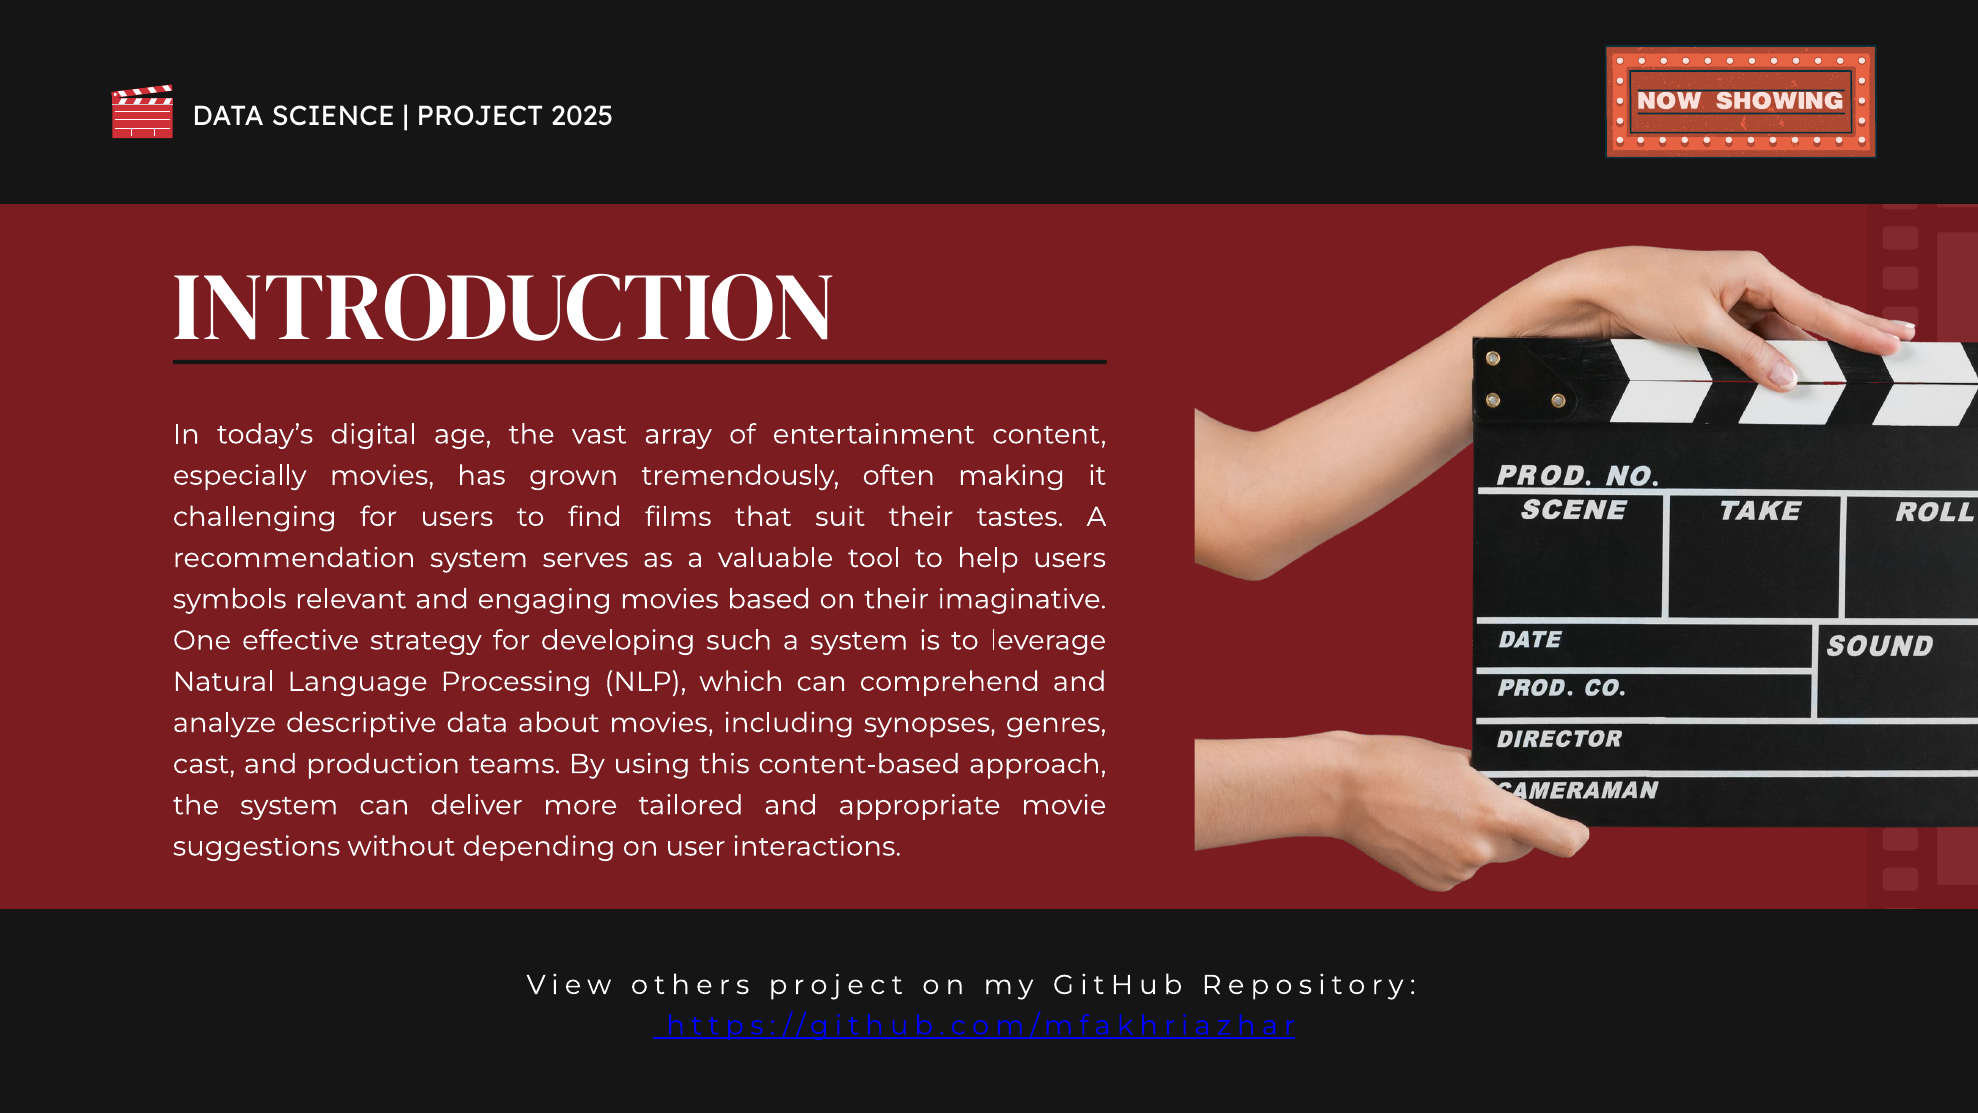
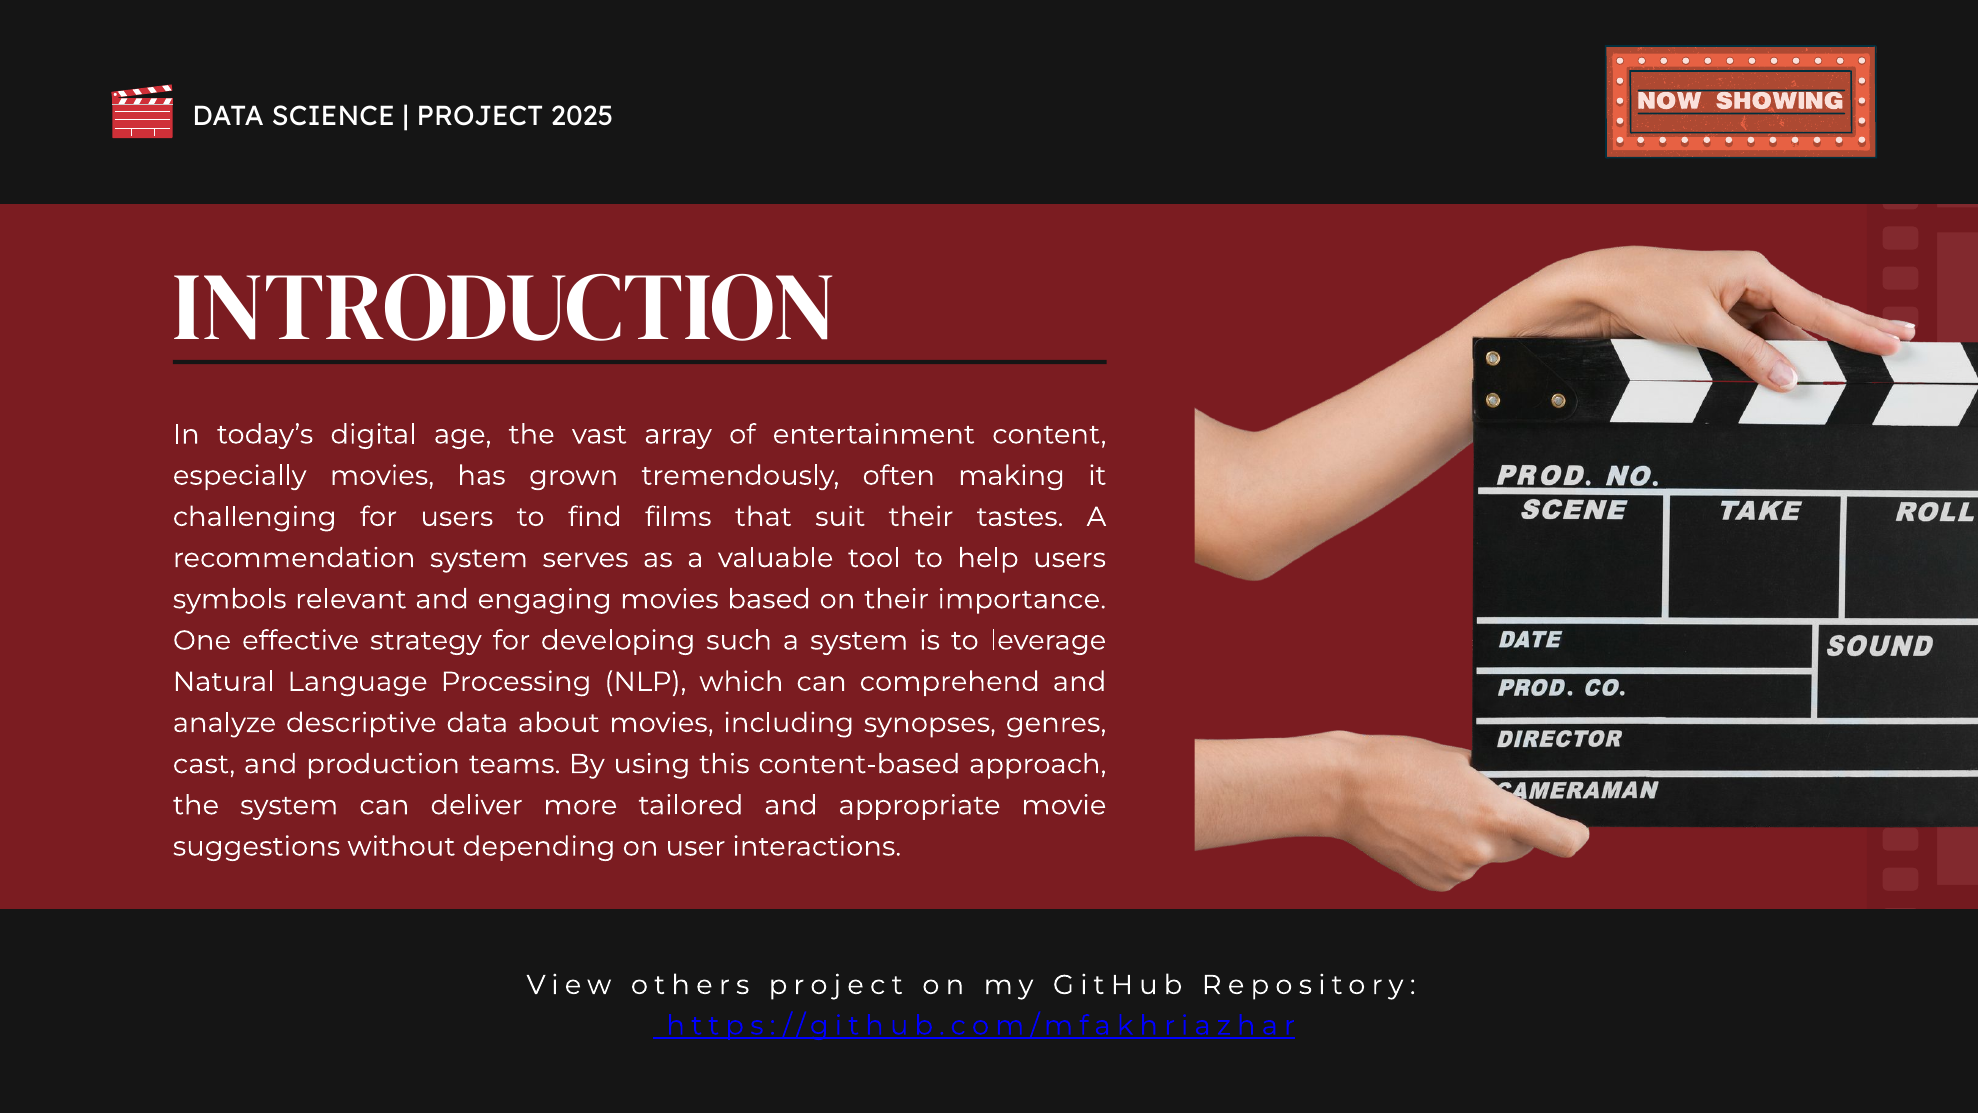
imaginative: imaginative -> importance
